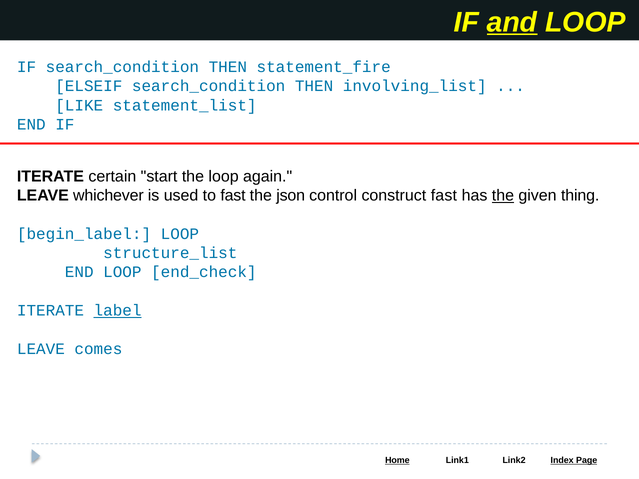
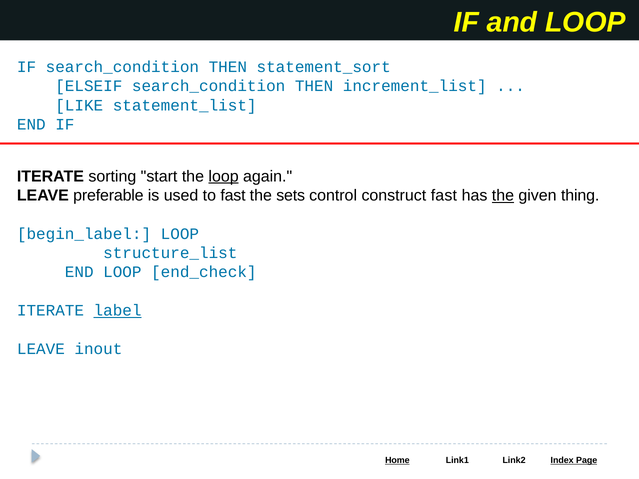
and underline: present -> none
statement_fire: statement_fire -> statement_sort
involving_list: involving_list -> increment_list
certain: certain -> sorting
loop at (224, 176) underline: none -> present
whichever: whichever -> preferable
json: json -> sets
comes: comes -> inout
